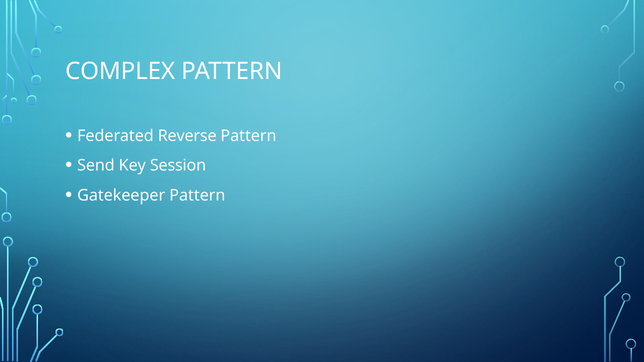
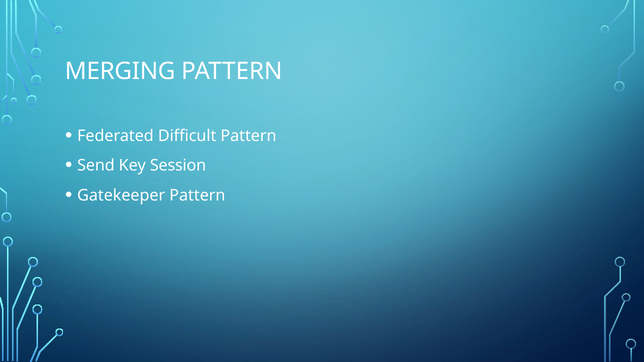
COMPLEX: COMPLEX -> MERGING
Reverse: Reverse -> Difficult
